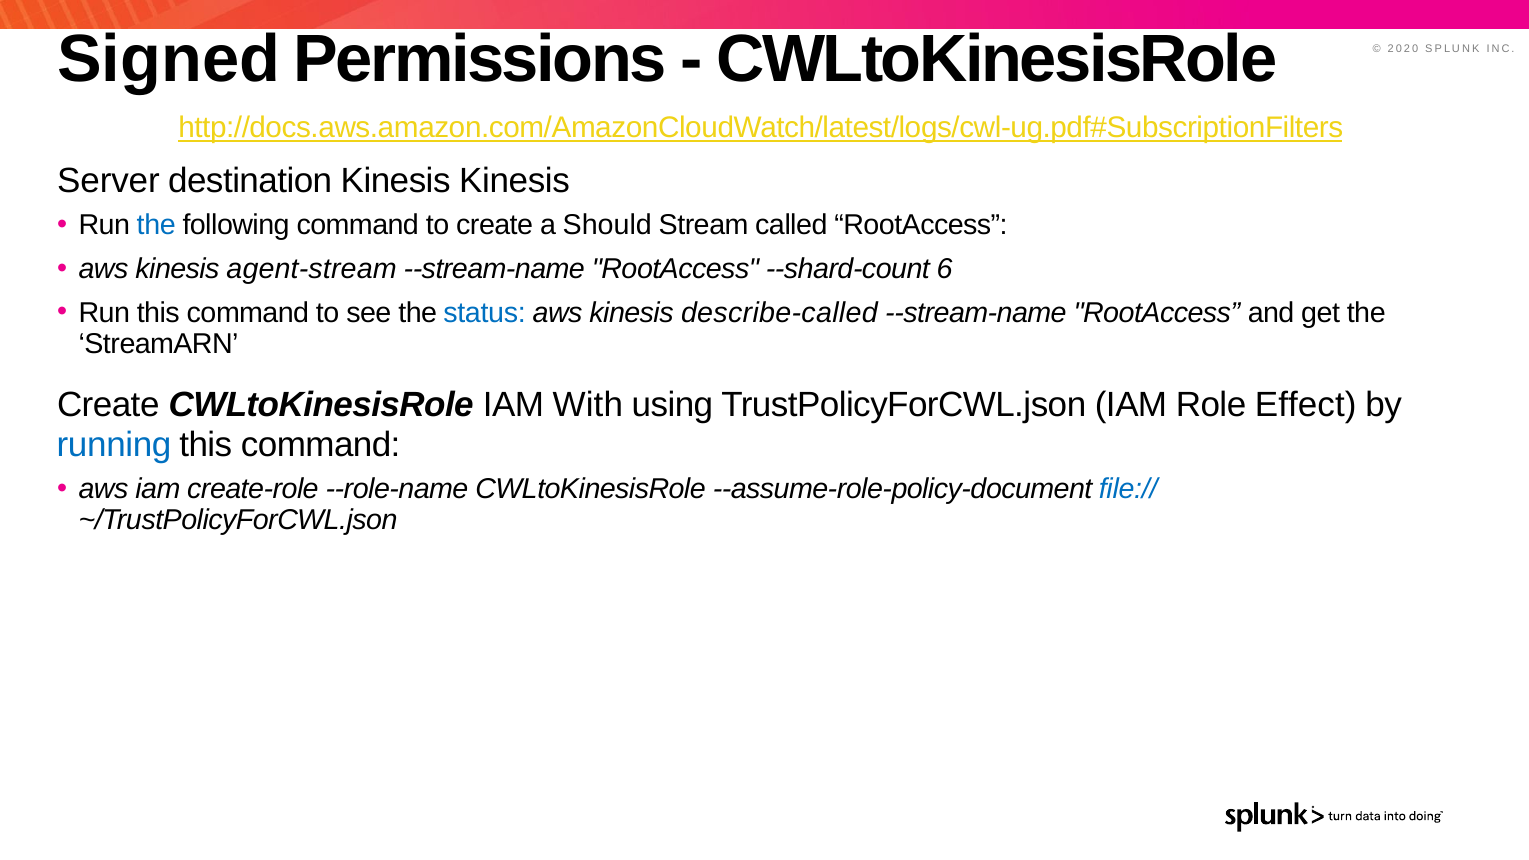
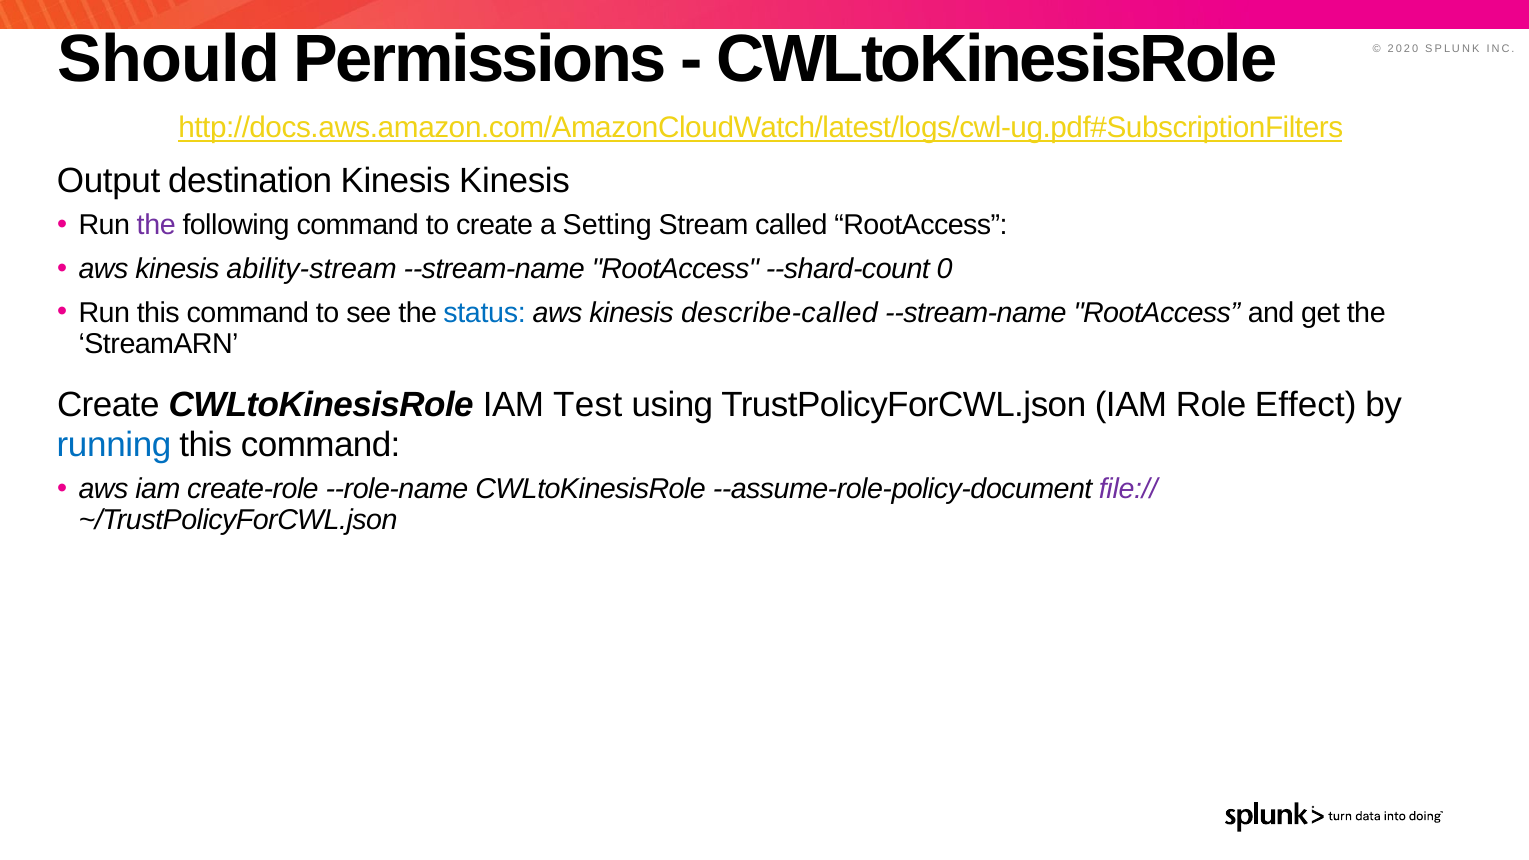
Signed: Signed -> Should
Server: Server -> Output
the at (156, 225) colour: blue -> purple
Should: Should -> Setting
agent-stream: agent-stream -> ability-stream
6: 6 -> 0
With: With -> Test
file:// colour: blue -> purple
